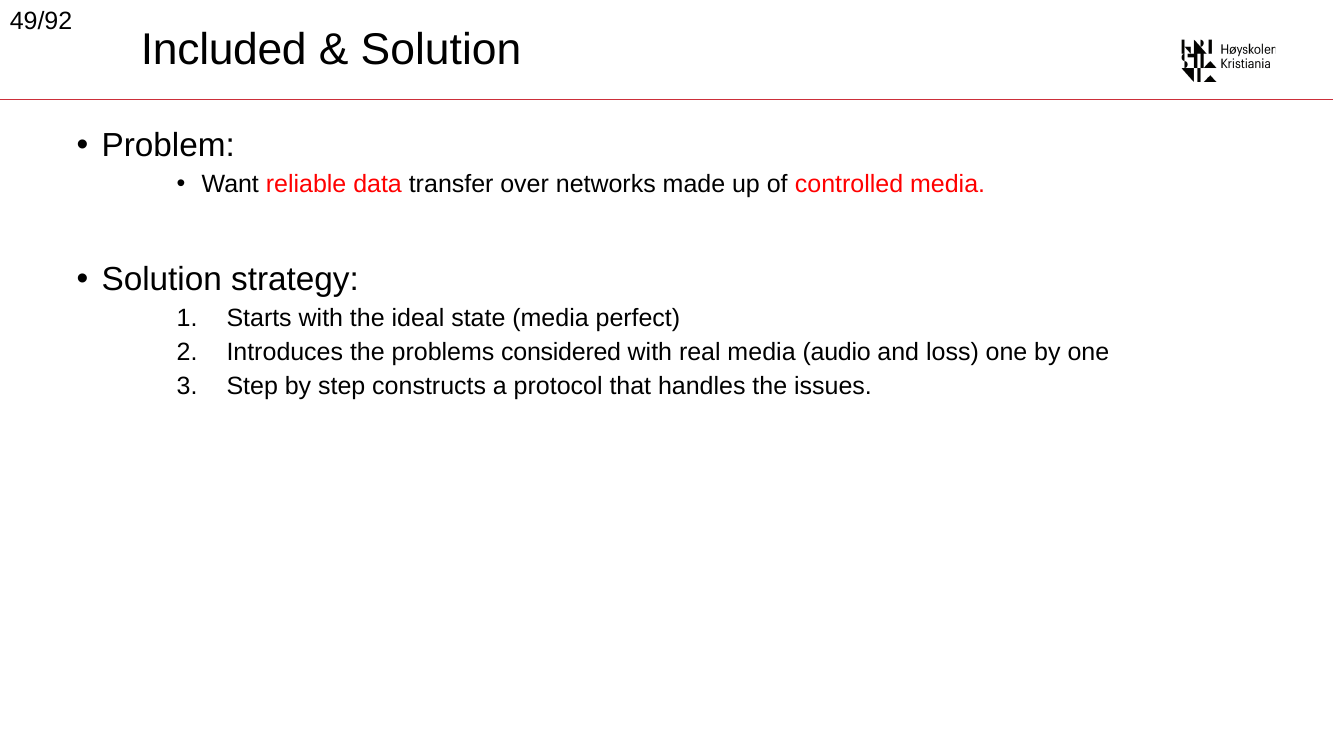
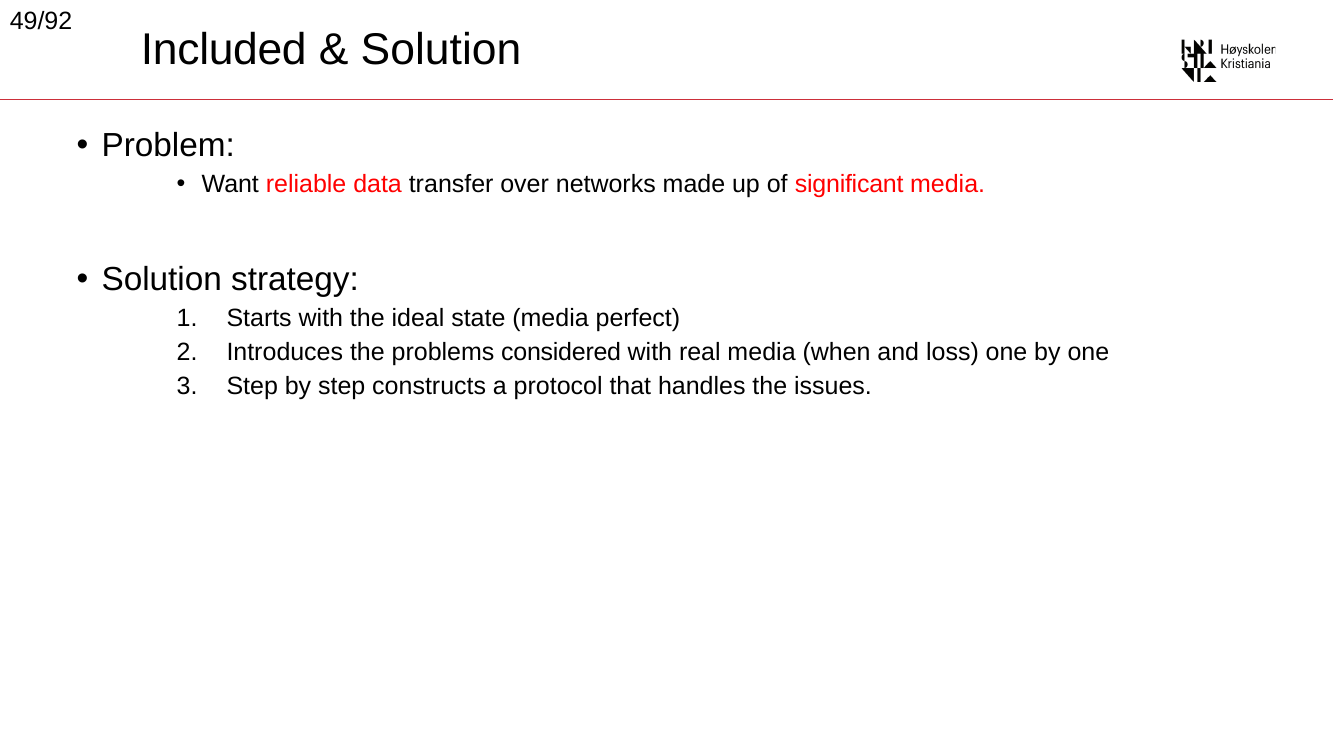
controlled: controlled -> significant
audio: audio -> when
